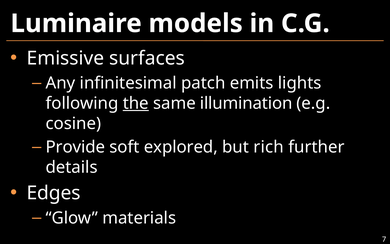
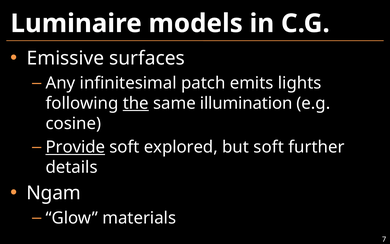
Provide underline: none -> present
but rich: rich -> soft
Edges: Edges -> Ngam
